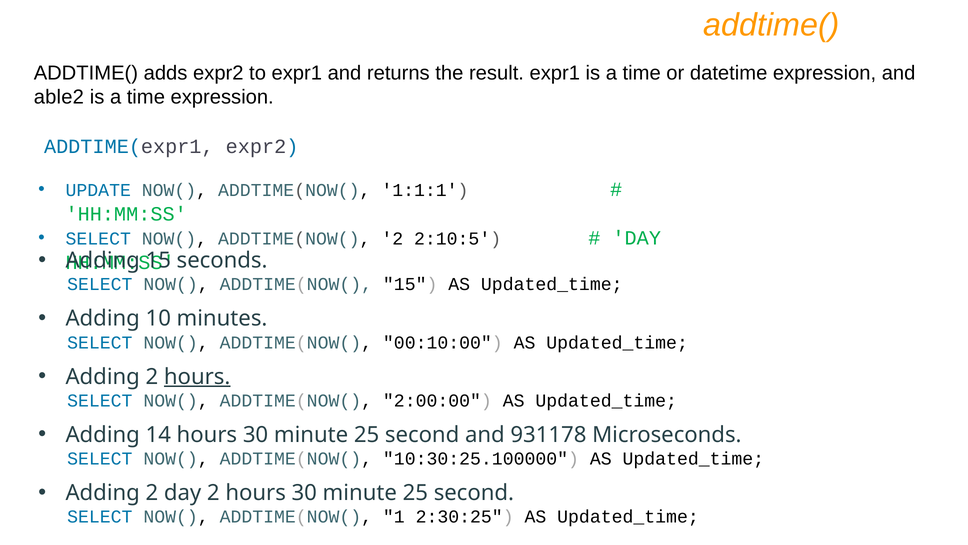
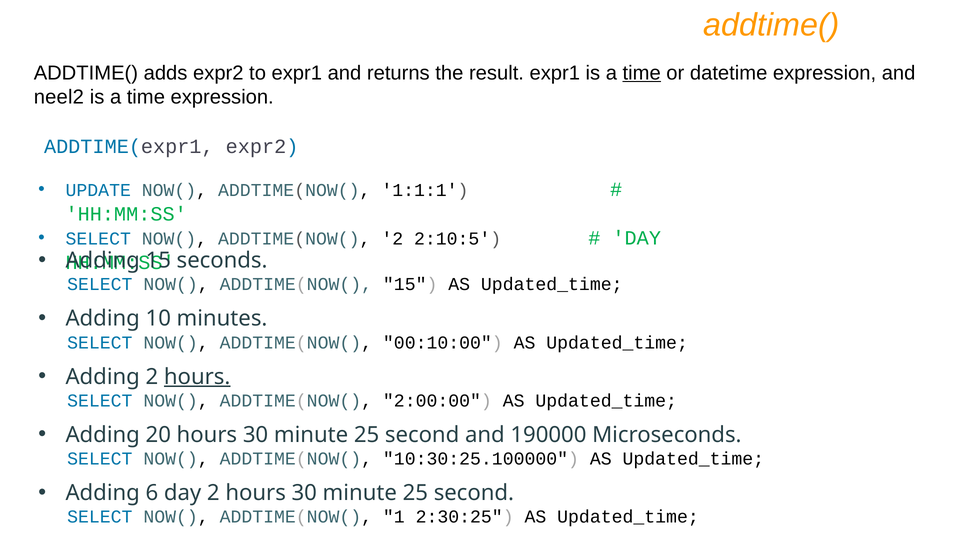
time at (642, 73) underline: none -> present
able2: able2 -> neel2
14: 14 -> 20
931178: 931178 -> 190000
2 at (152, 492): 2 -> 6
